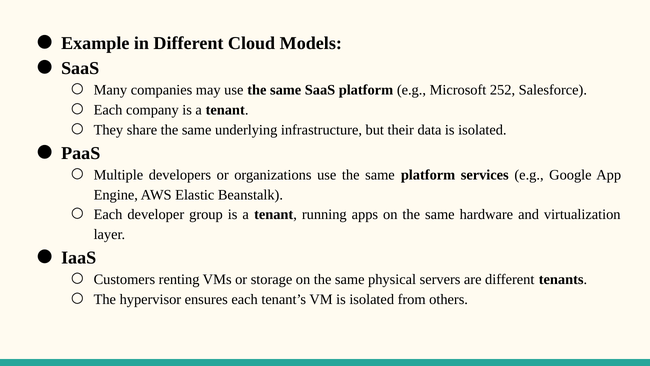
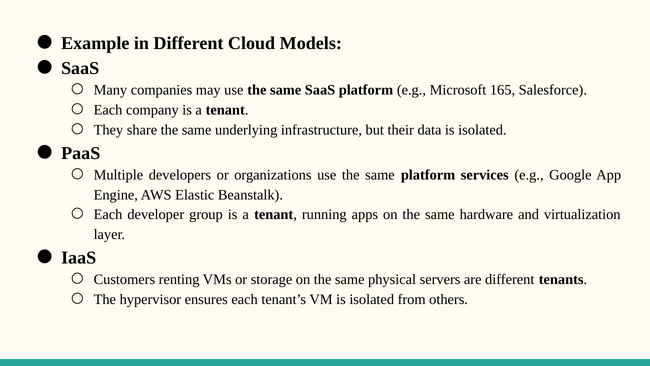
252: 252 -> 165
